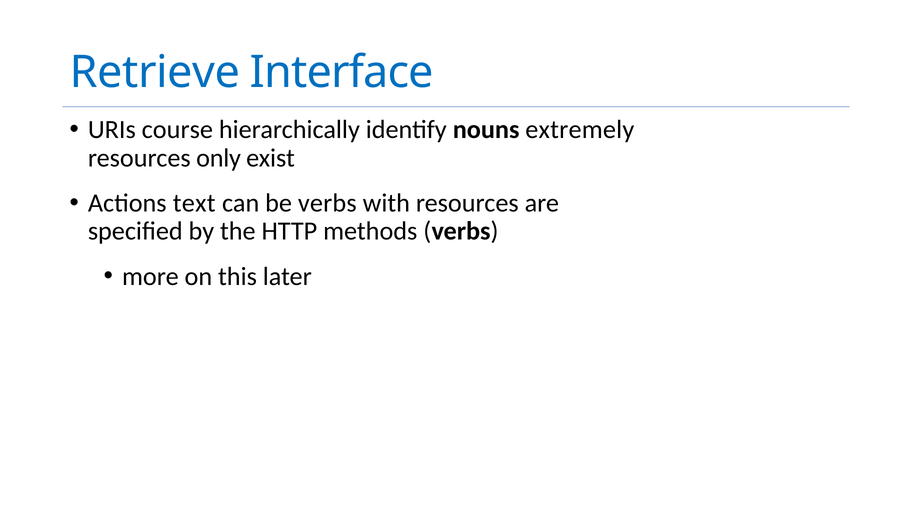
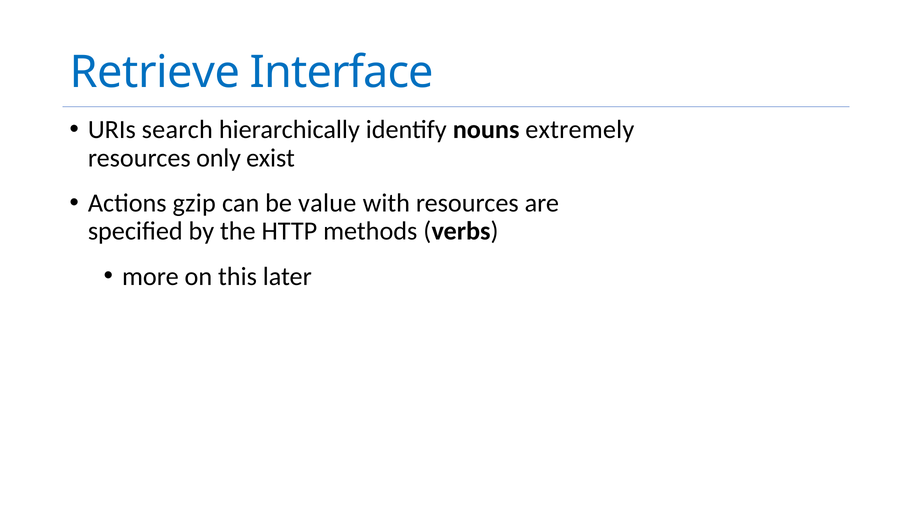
course: course -> search
text: text -> gzip
be verbs: verbs -> value
